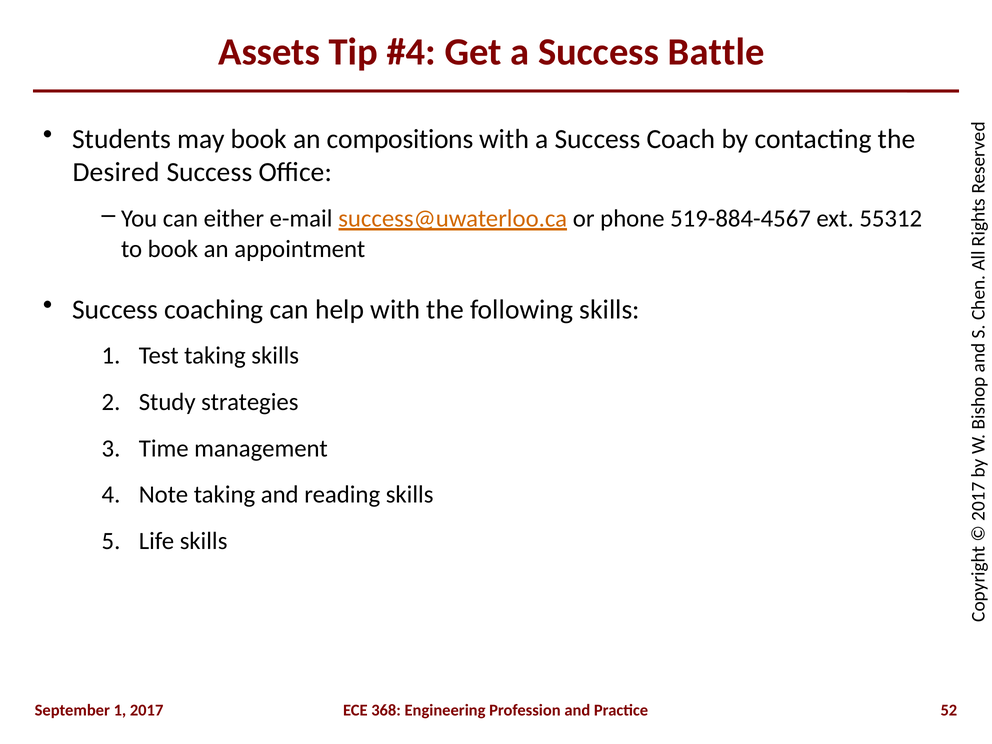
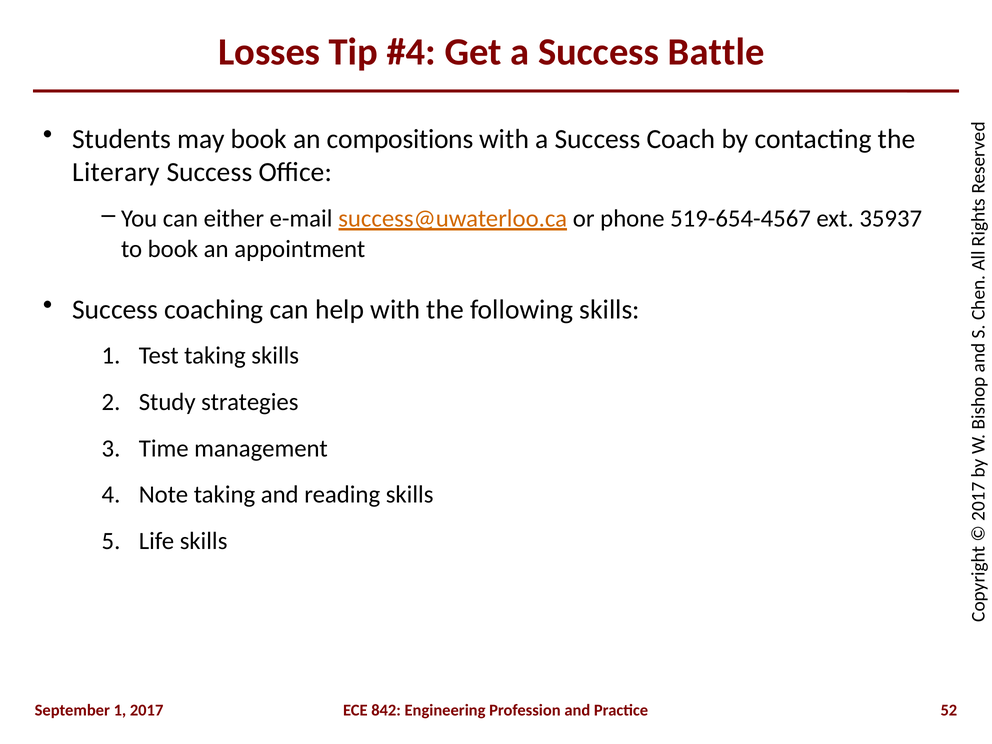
Assets: Assets -> Losses
Desired: Desired -> Literary
519-884-4567: 519-884-4567 -> 519-654-4567
55312: 55312 -> 35937
368: 368 -> 842
